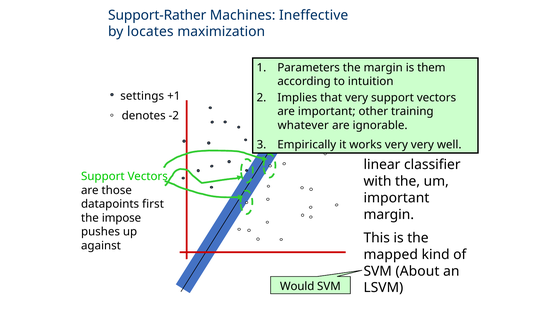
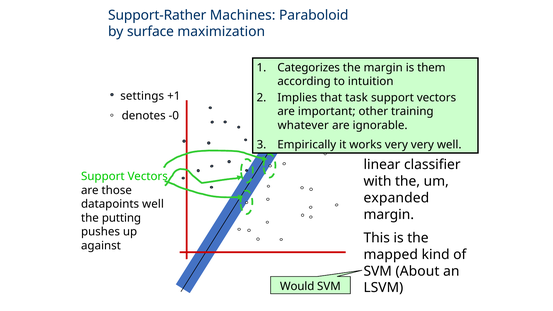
Ineffective: Ineffective -> Paraboloid
locates: locates -> surface
Parameters: Parameters -> Categorizes
that very: very -> task
-2: -2 -> -0
important at (396, 198): important -> expanded
datapoints first: first -> well
impose: impose -> putting
